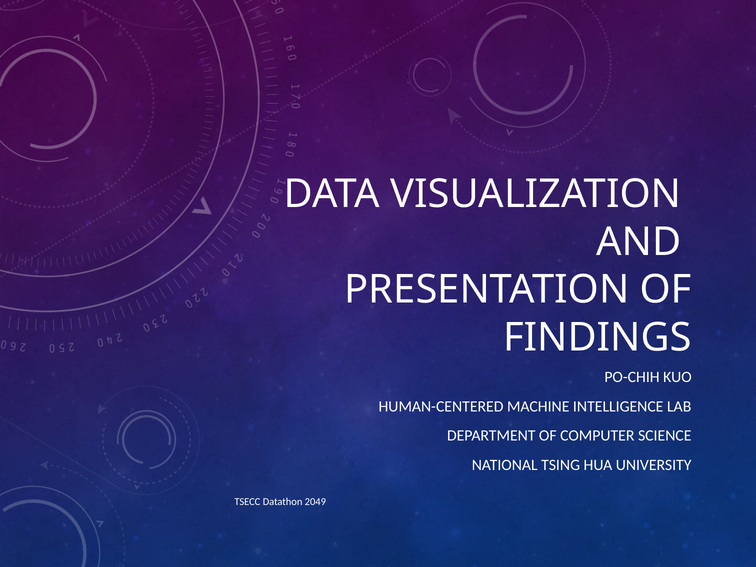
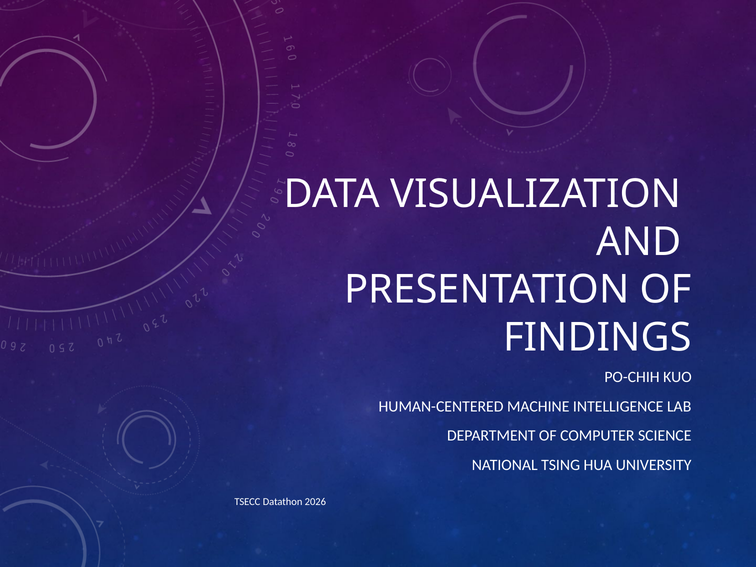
2049: 2049 -> 2026
